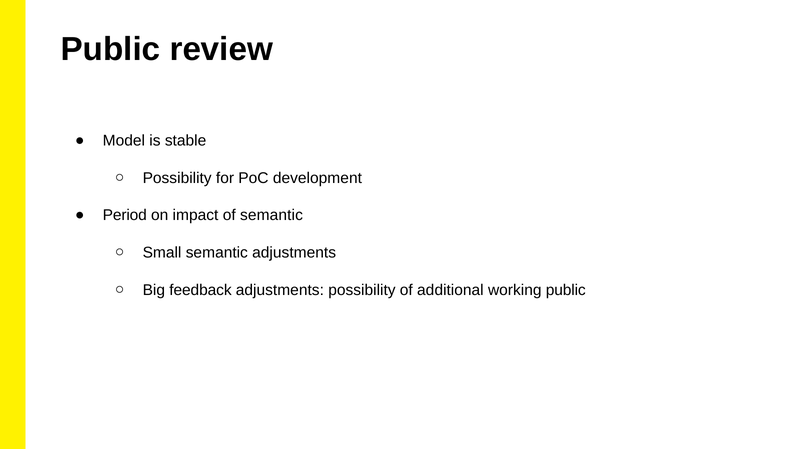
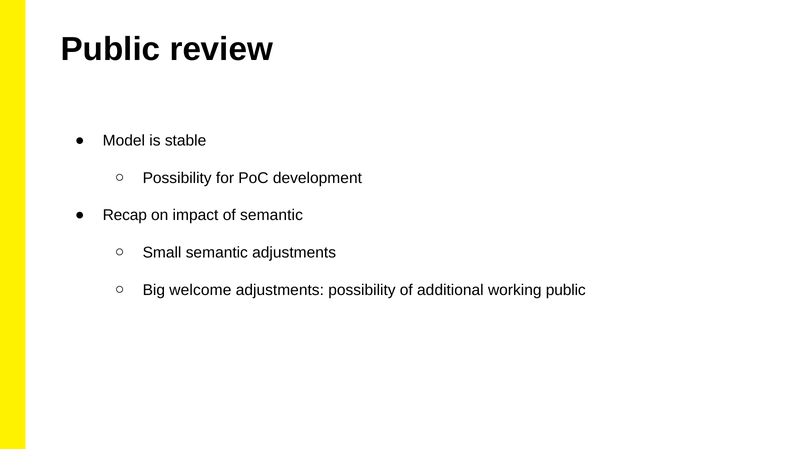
Period: Period -> Recap
feedback: feedback -> welcome
